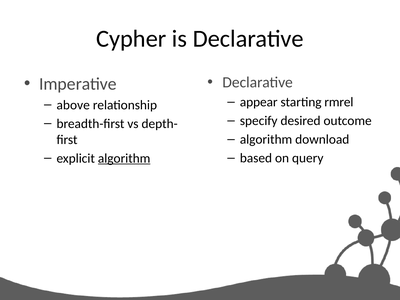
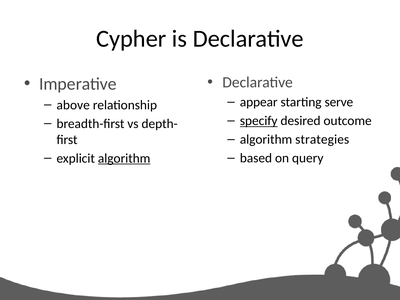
rmrel: rmrel -> serve
specify underline: none -> present
download: download -> strategies
